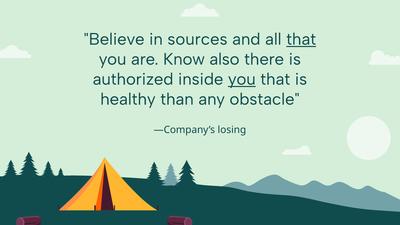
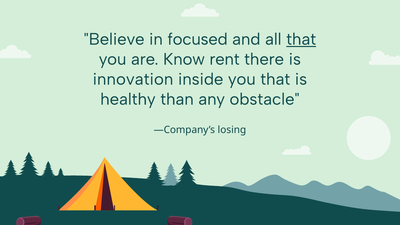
sources: sources -> focused
also: also -> rent
authorized: authorized -> innovation
you at (242, 79) underline: present -> none
